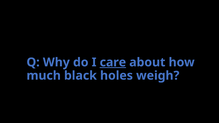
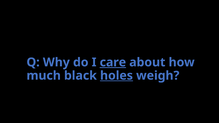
holes underline: none -> present
